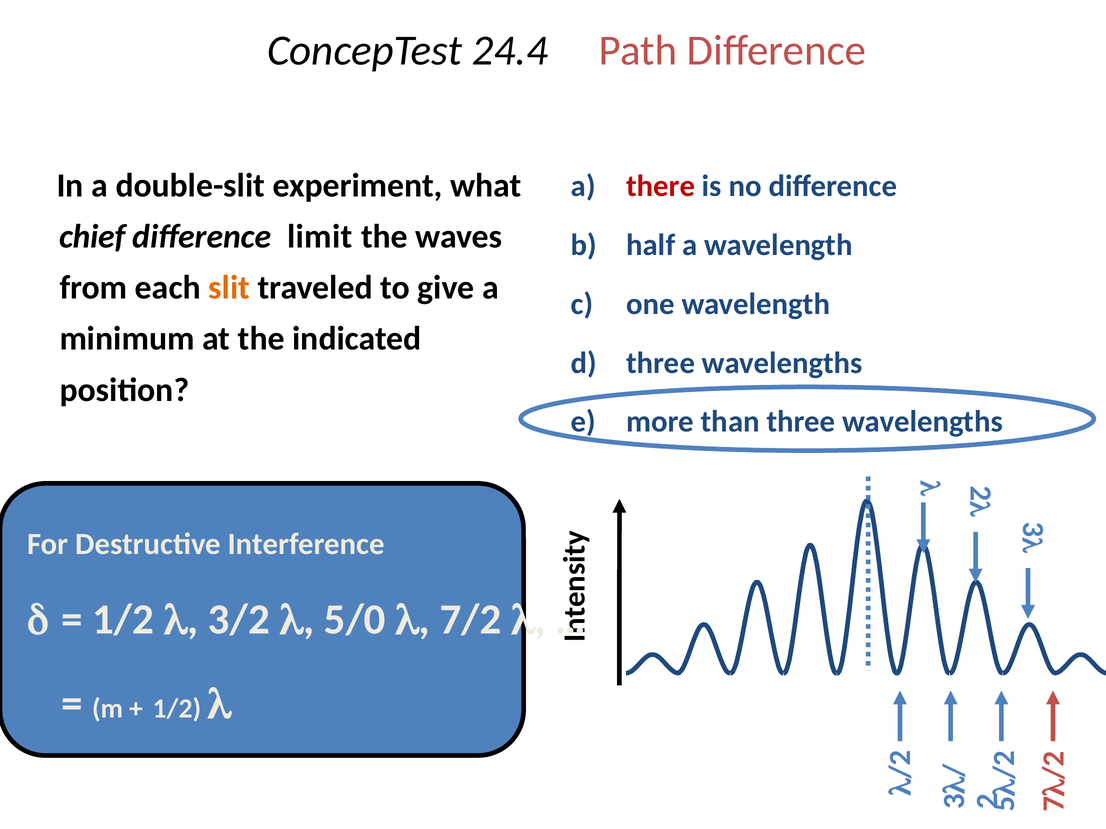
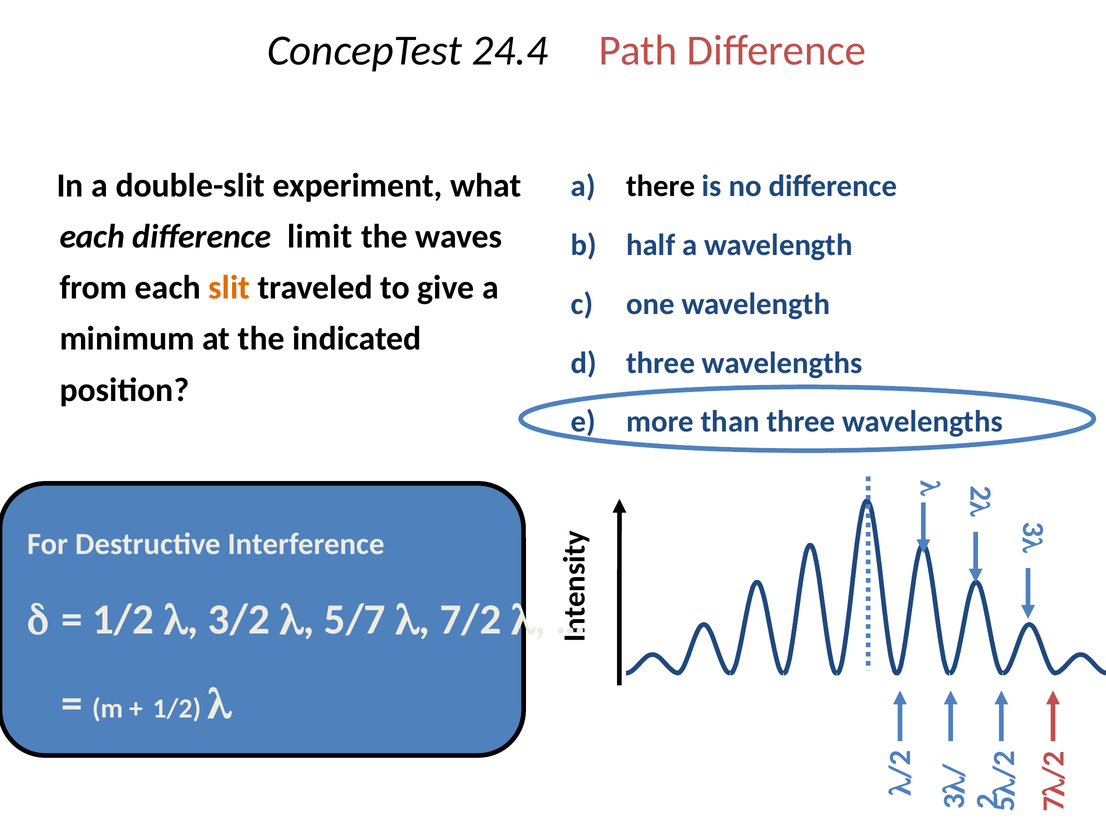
there colour: red -> black
chief at (92, 237): chief -> each
5/0: 5/0 -> 5/7
